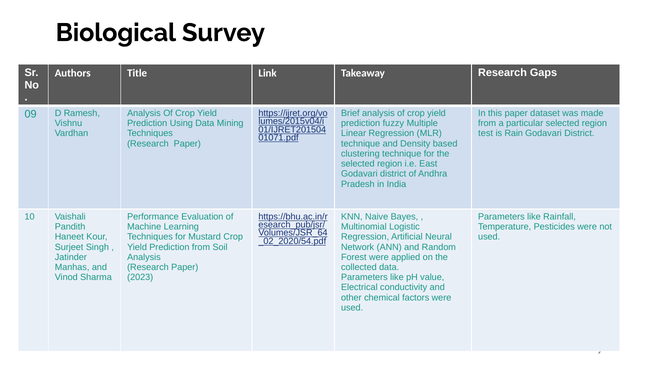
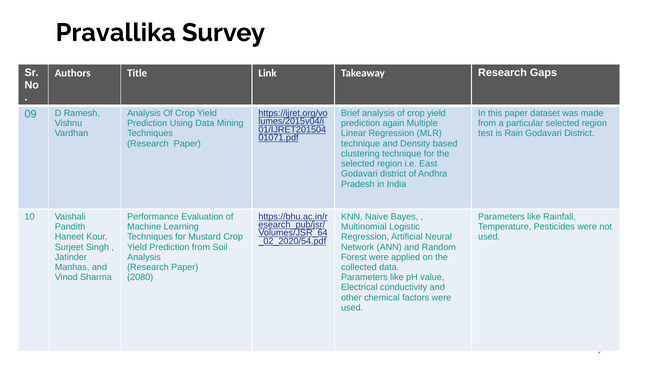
Biological: Biological -> Pravallika
fuzzy: fuzzy -> again
2023: 2023 -> 2080
